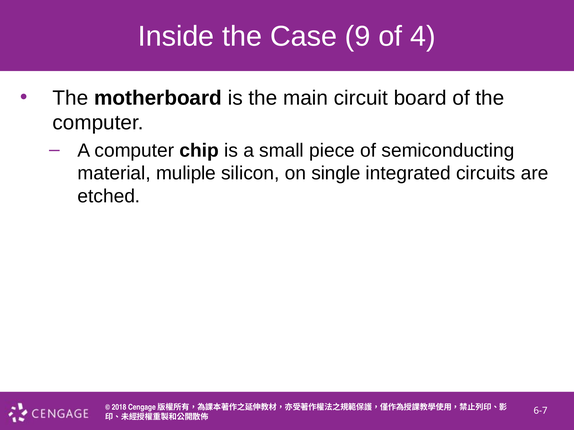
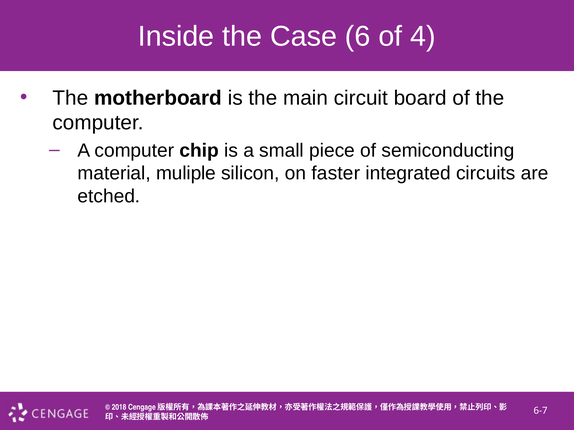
9: 9 -> 6
single: single -> faster
